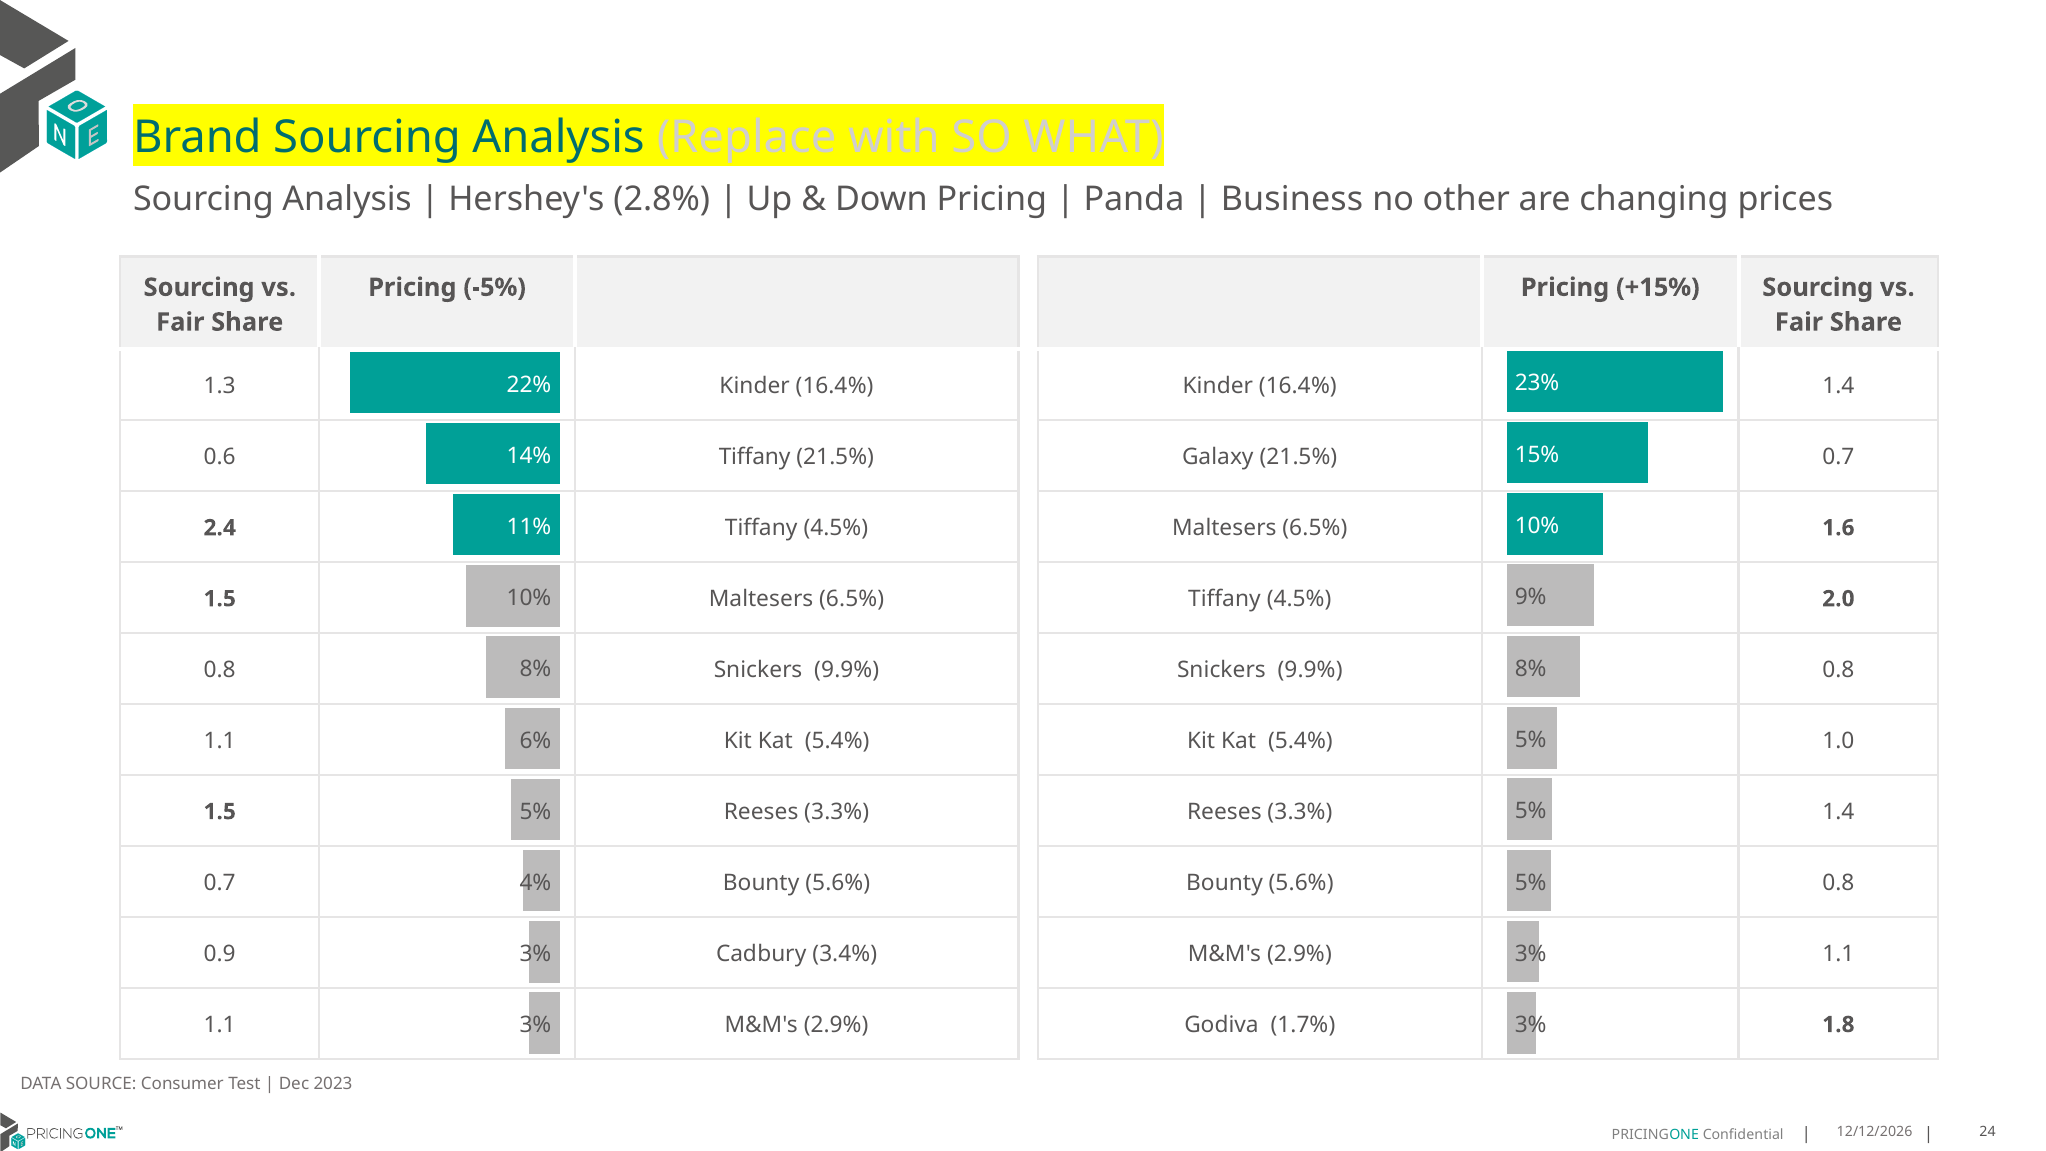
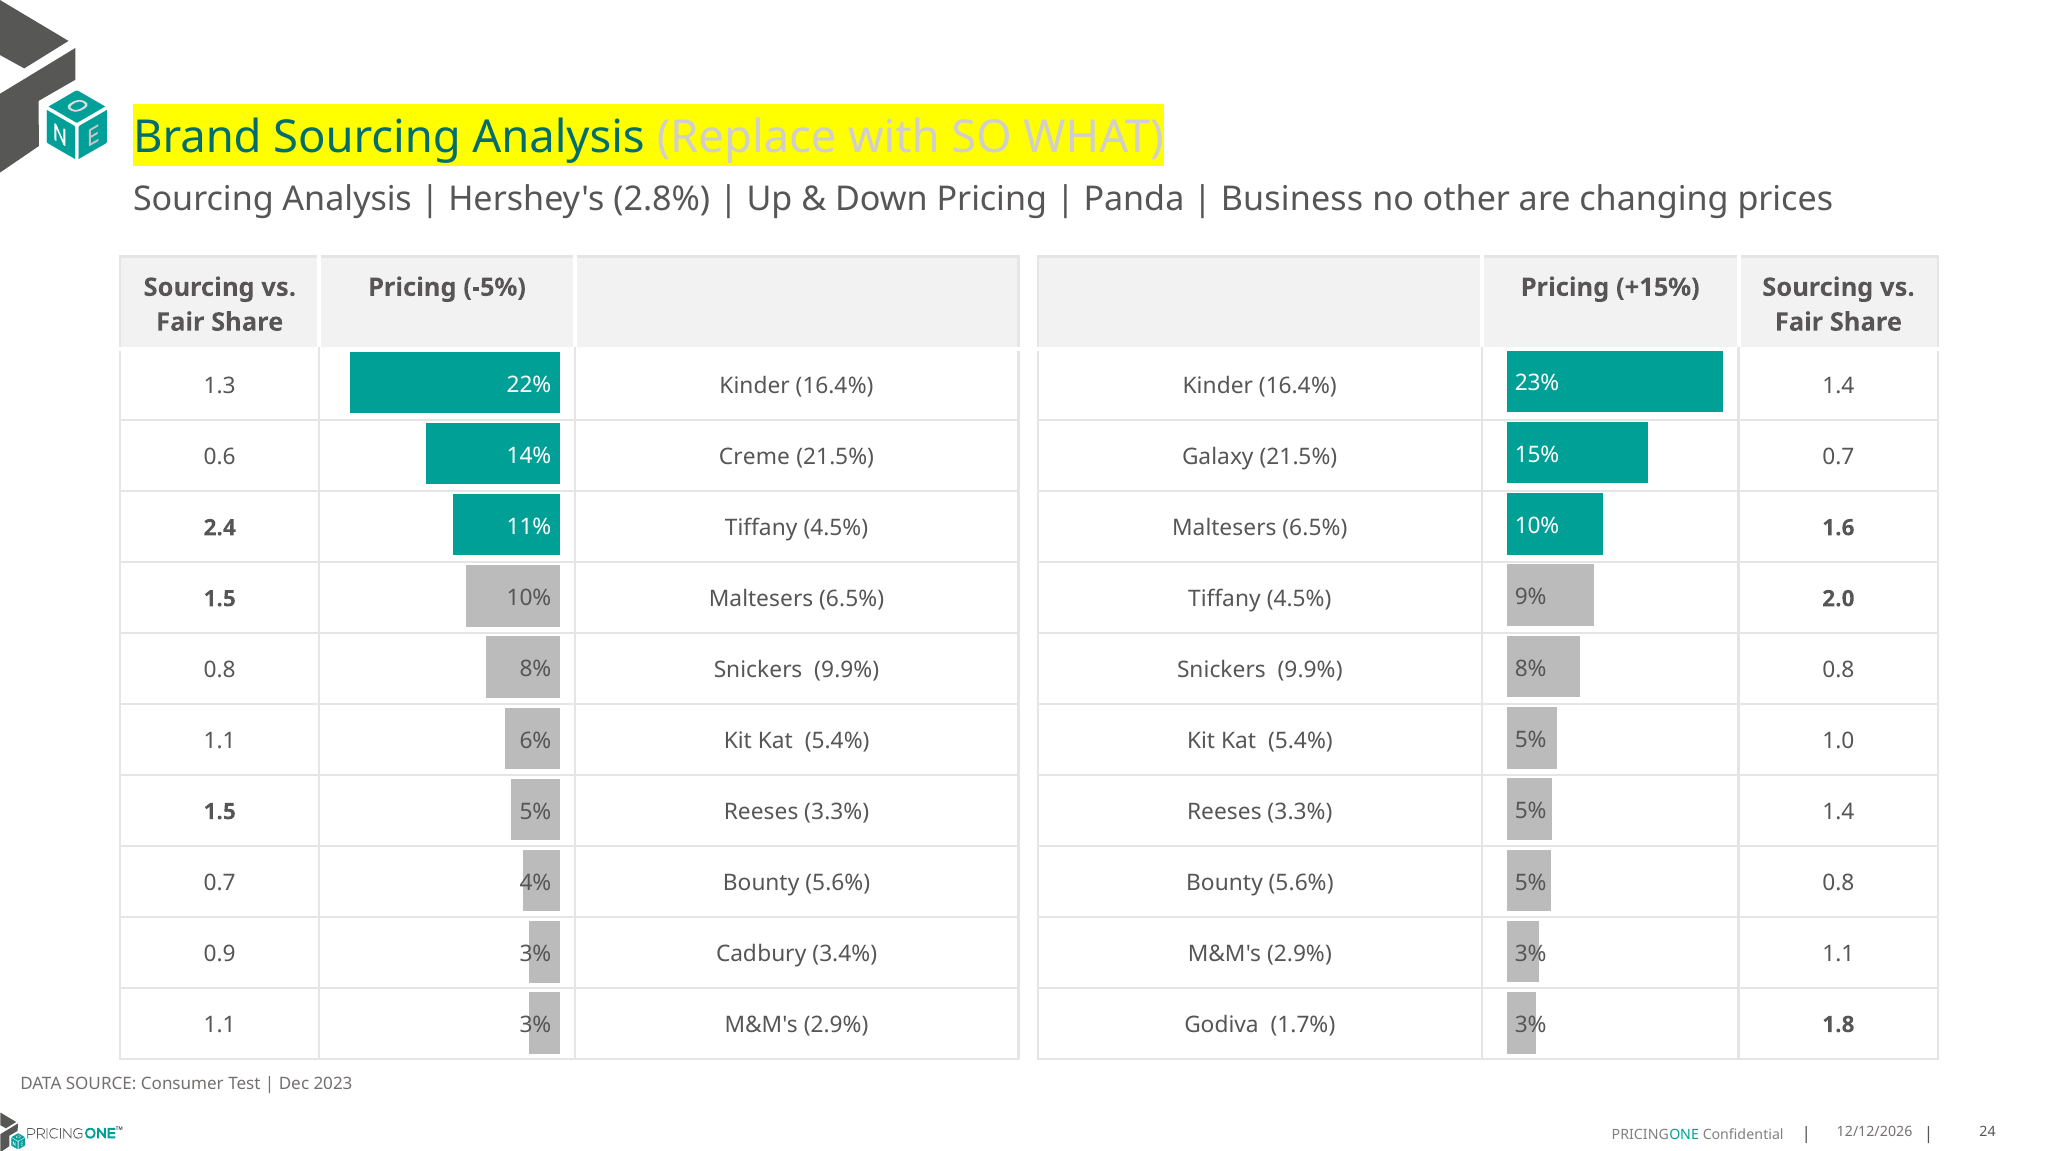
0.6 Tiffany: Tiffany -> Creme
